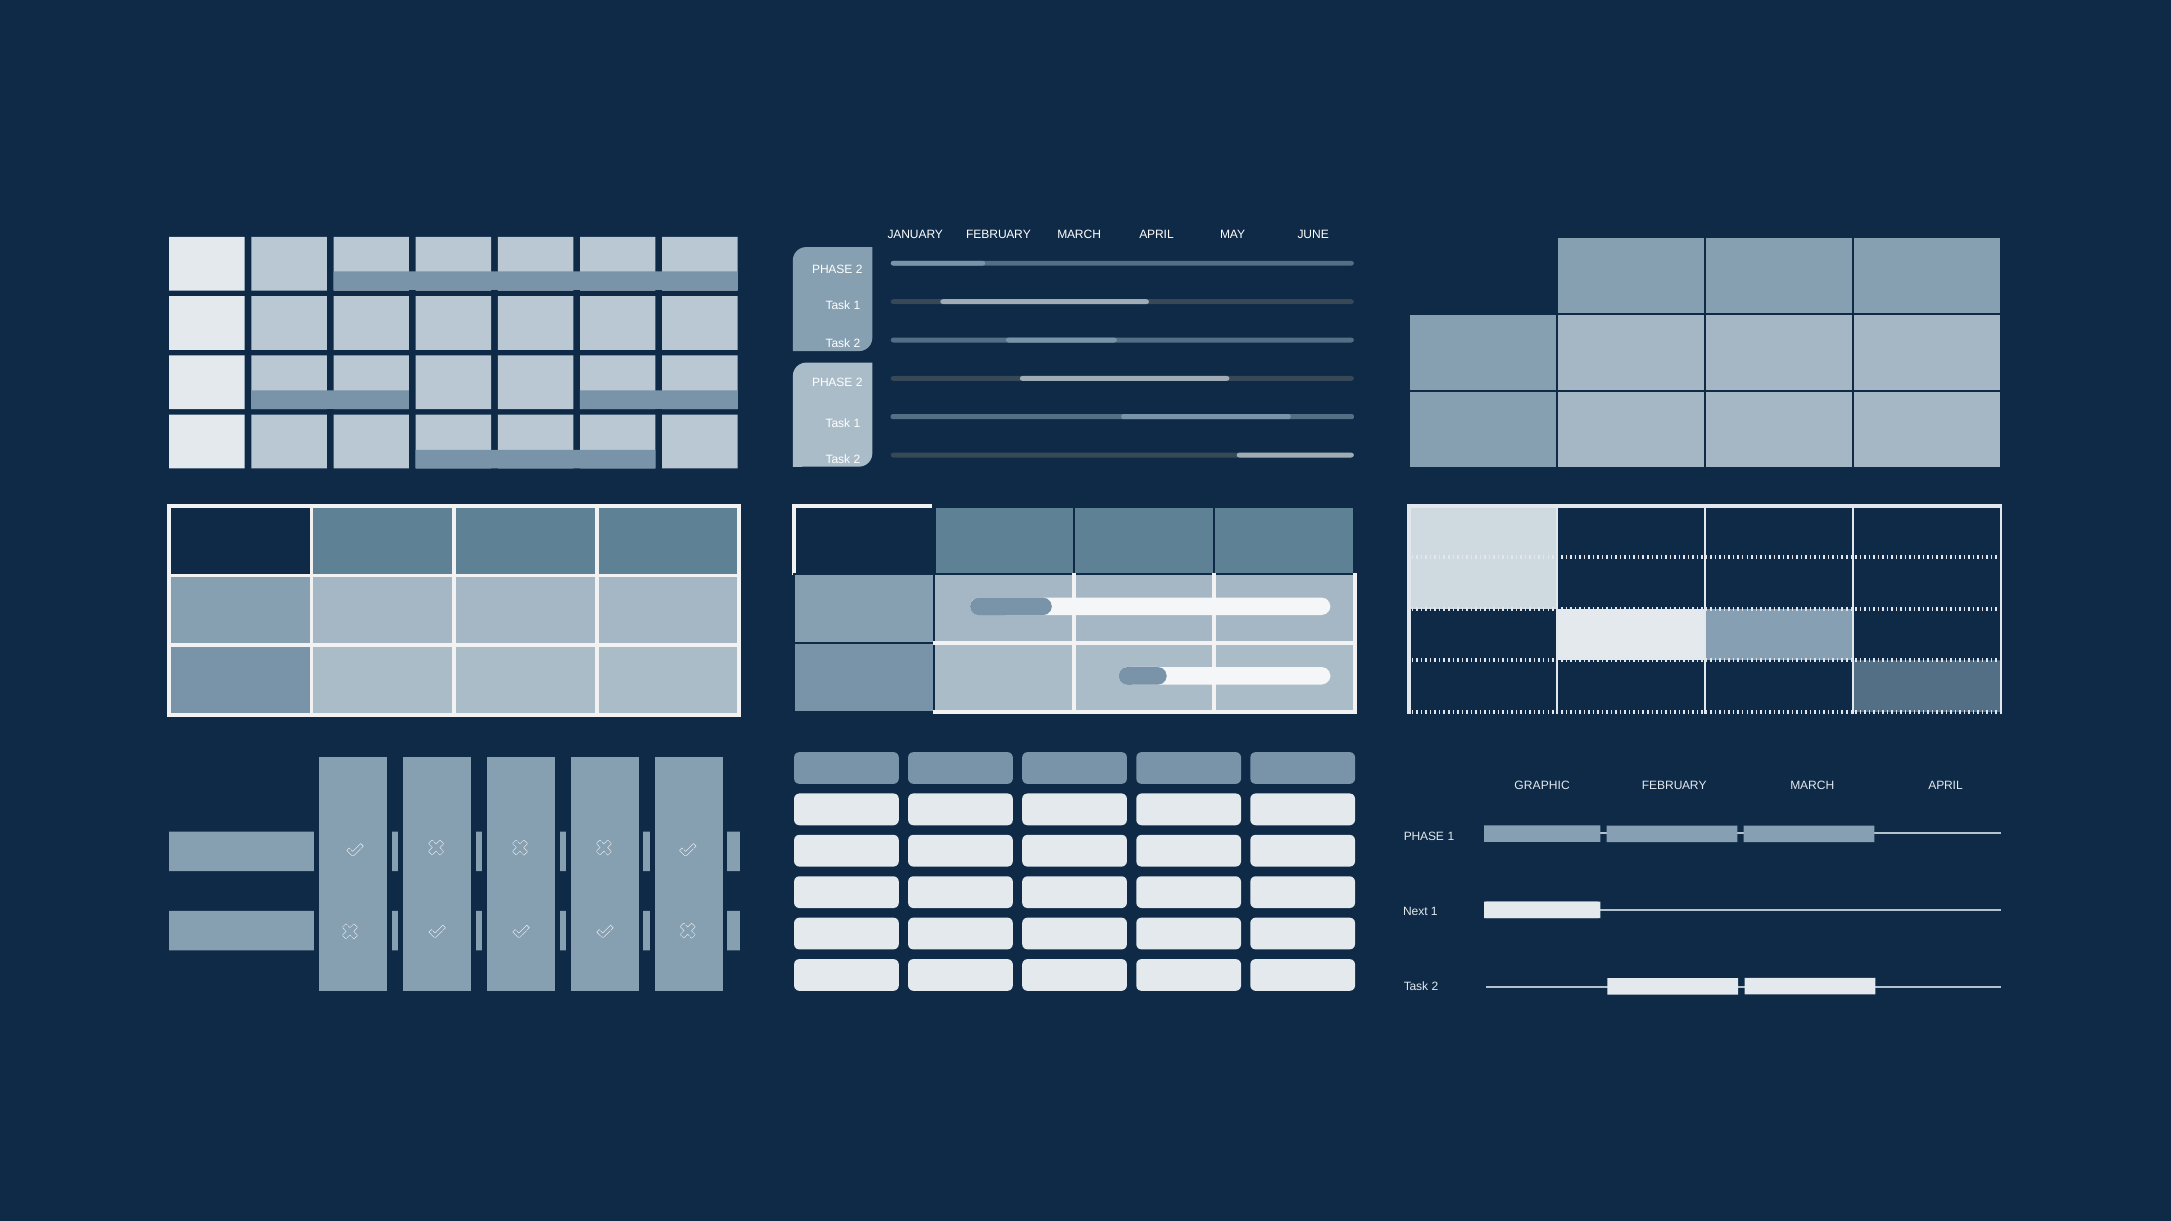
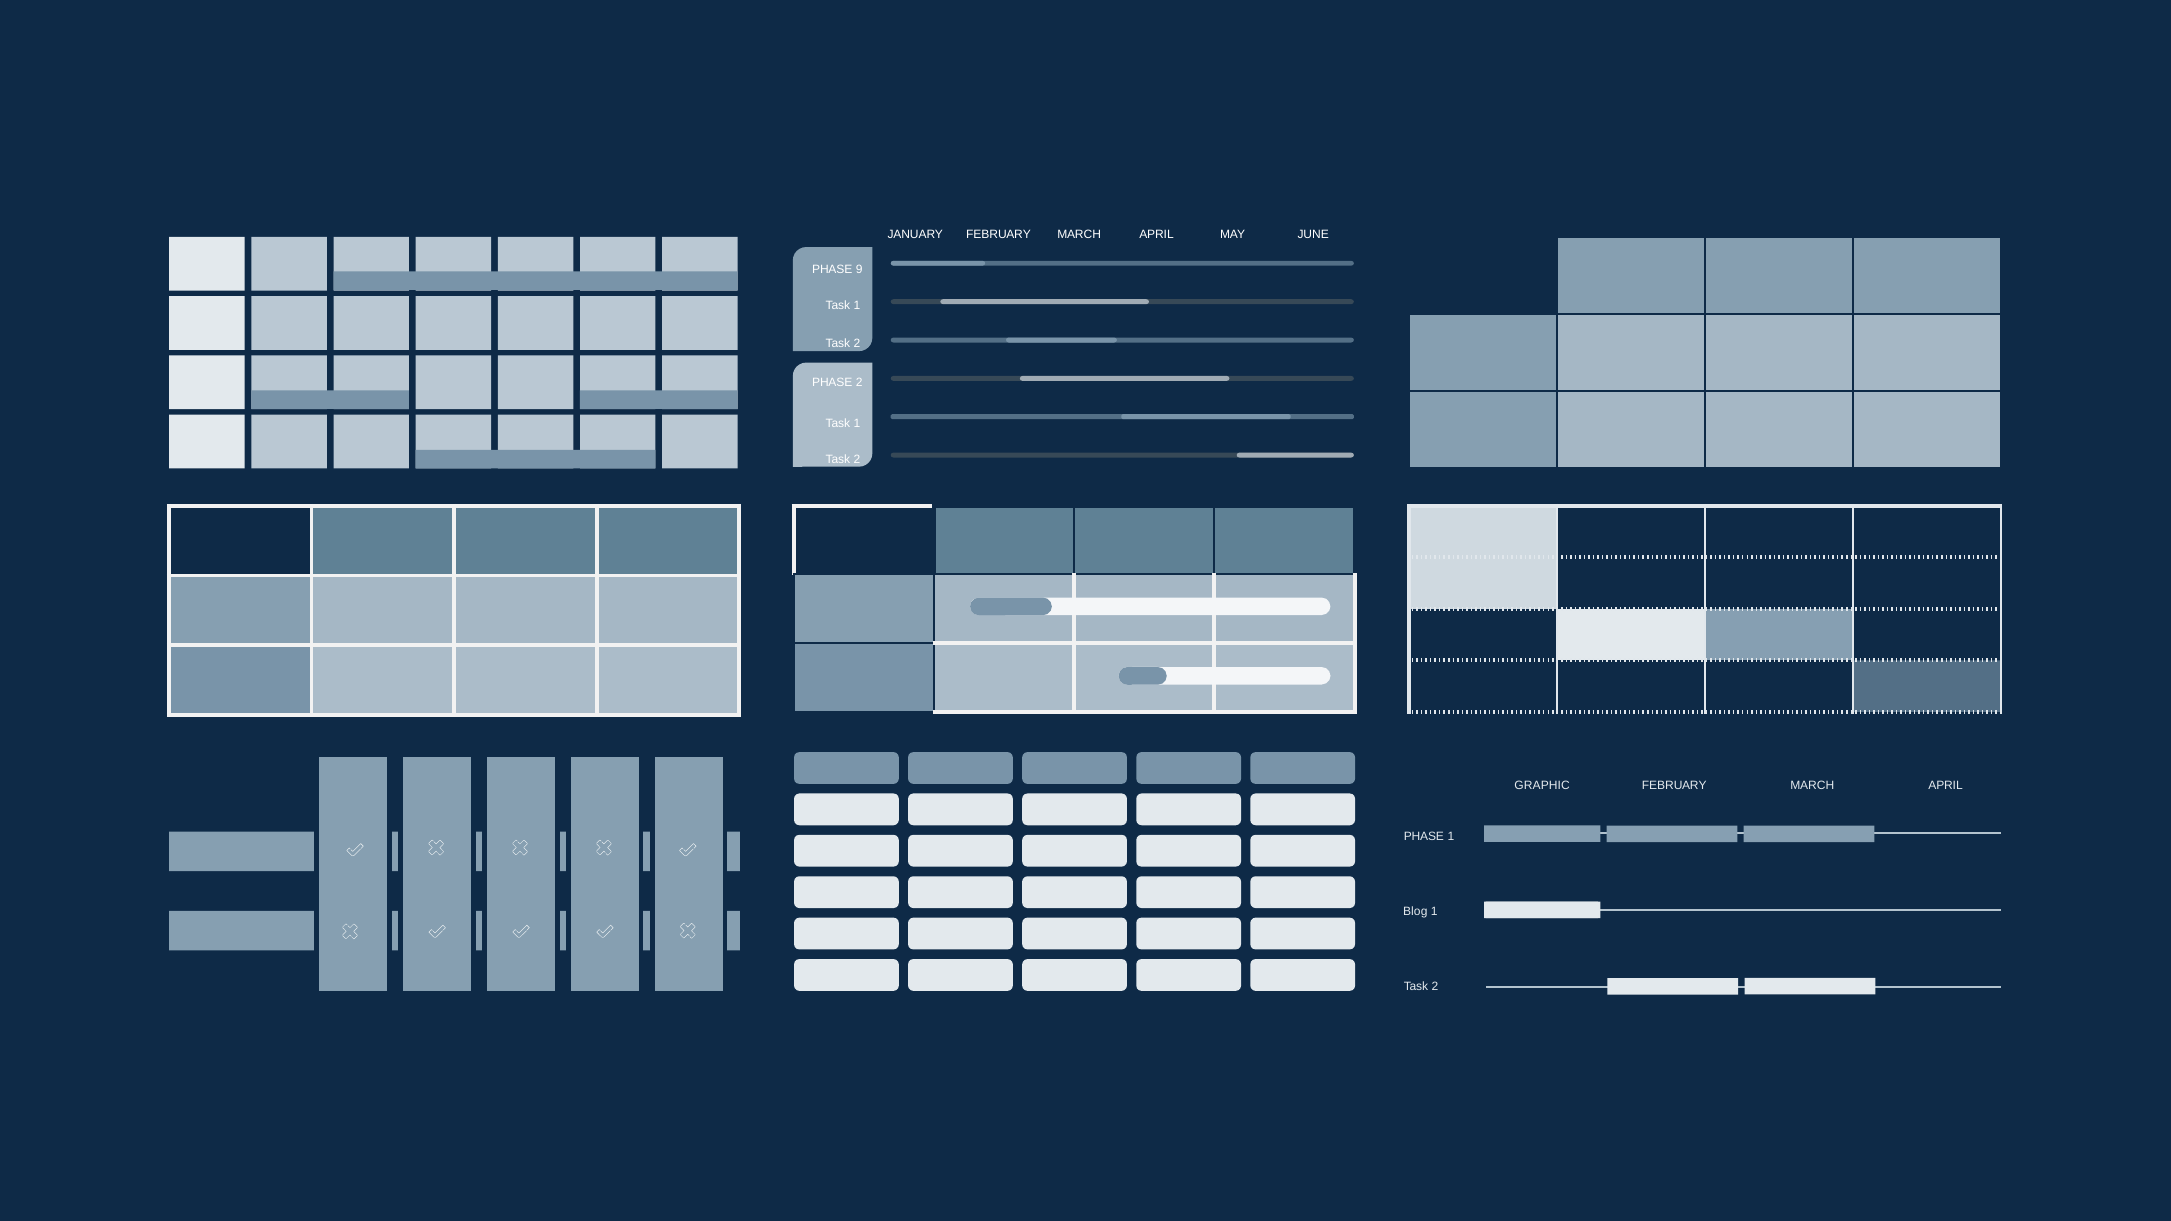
2 at (859, 269): 2 -> 9
Next: Next -> Blog
